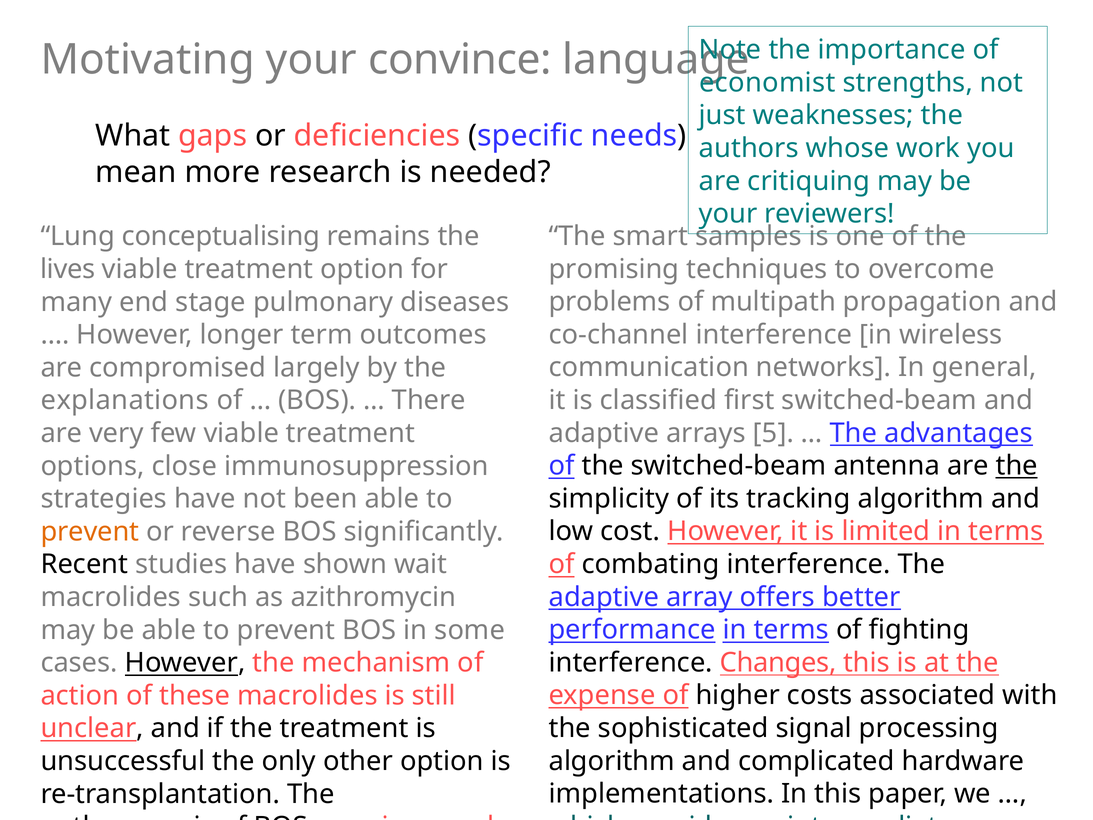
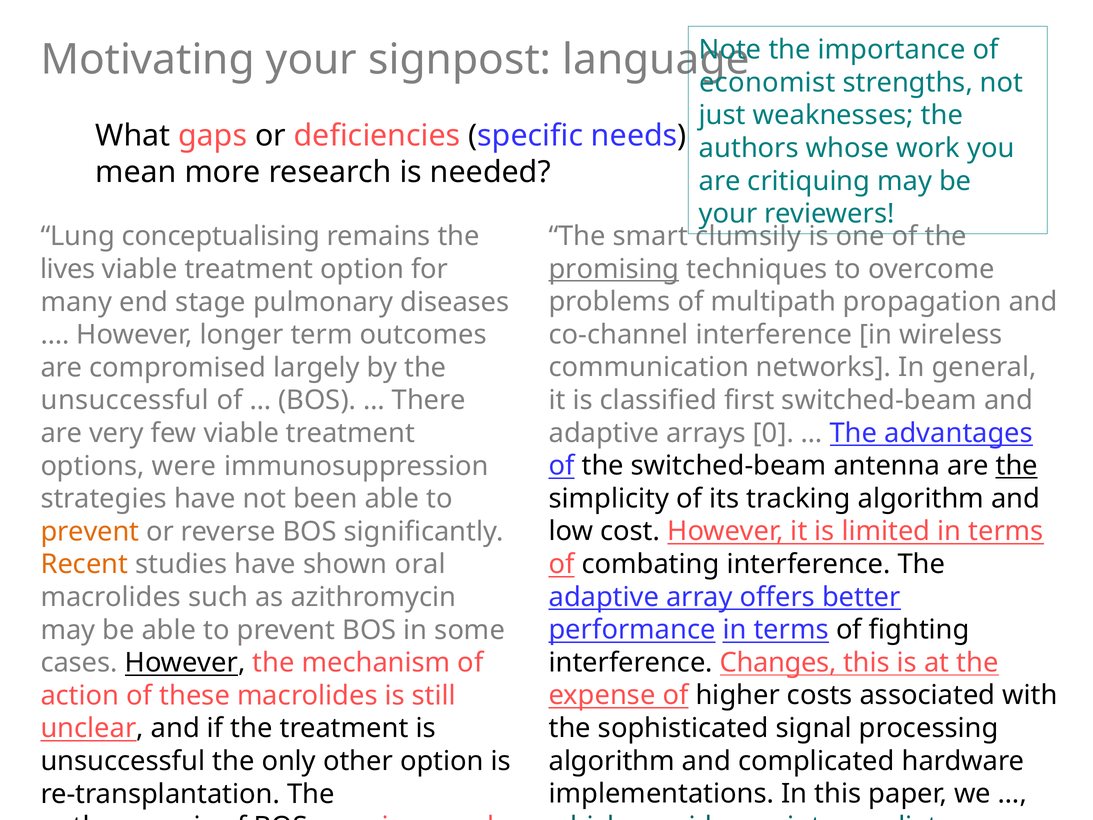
convince: convince -> signpost
samples: samples -> clumsily
promising underline: none -> present
explanations at (125, 400): explanations -> unsuccessful
5: 5 -> 0
close: close -> were
Recent colour: black -> orange
wait: wait -> oral
